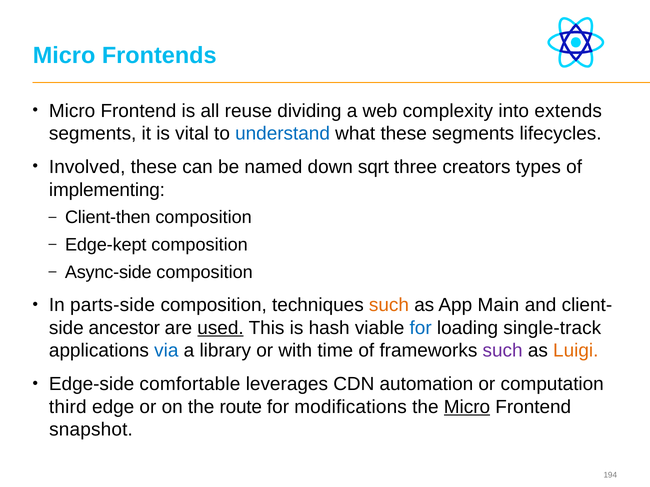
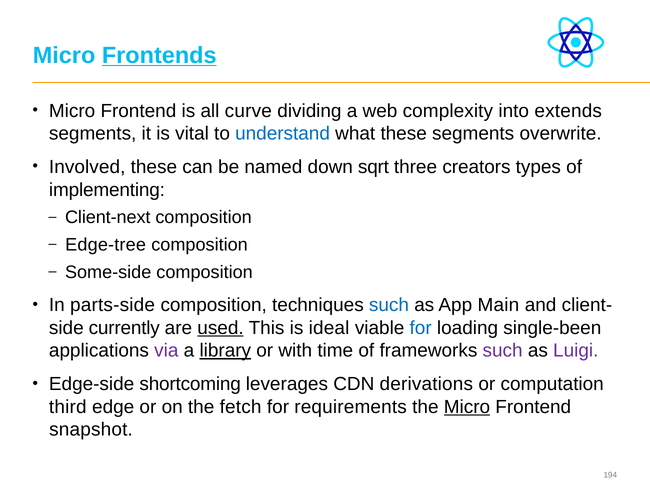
Frontends underline: none -> present
reuse: reuse -> curve
lifecycles: lifecycles -> overwrite
Client-then: Client-then -> Client-next
Edge-kept: Edge-kept -> Edge-tree
Async-side: Async-side -> Some-side
such at (389, 305) colour: orange -> blue
ancestor: ancestor -> currently
hash: hash -> ideal
single-track: single-track -> single-been
via colour: blue -> purple
library underline: none -> present
Luigi colour: orange -> purple
comfortable: comfortable -> shortcoming
automation: automation -> derivations
route: route -> fetch
modifications: modifications -> requirements
